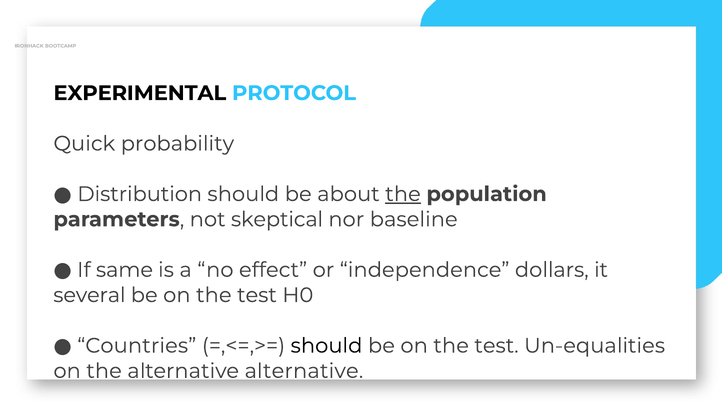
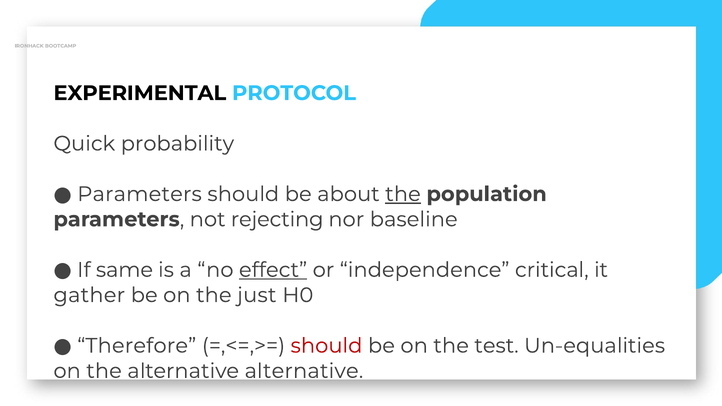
Distribution at (140, 194): Distribution -> Parameters
skeptical: skeptical -> rejecting
effect underline: none -> present
dollars: dollars -> critical
several: several -> gather
test at (257, 295): test -> just
Countries: Countries -> Therefore
should at (327, 346) colour: black -> red
